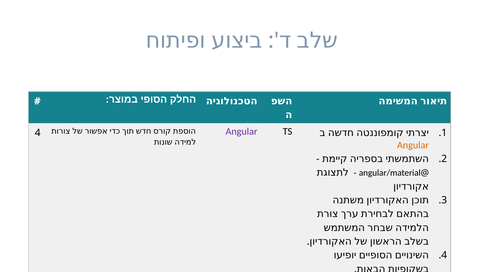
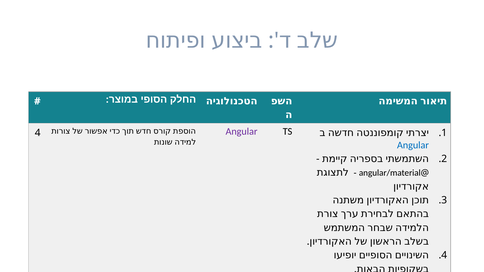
Angular at (413, 145) colour: orange -> blue
